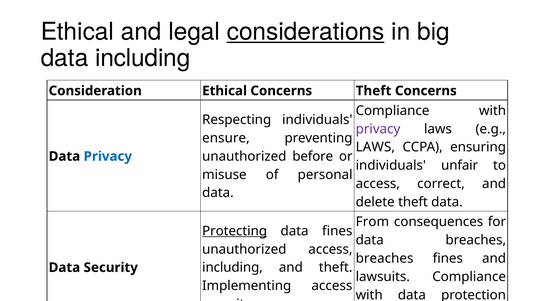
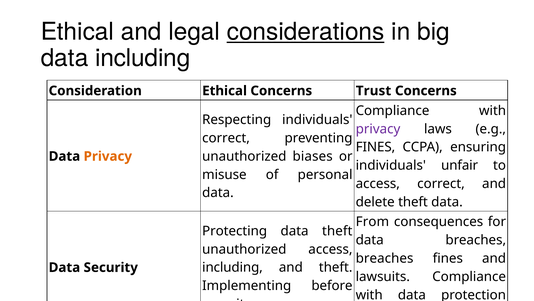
Concerns Theft: Theft -> Trust
ensure at (226, 138): ensure -> correct
LAWS at (375, 147): LAWS -> FINES
before: before -> biases
Privacy at (108, 156) colour: blue -> orange
Protecting underline: present -> none
data fines: fines -> theft
Implementing access: access -> before
